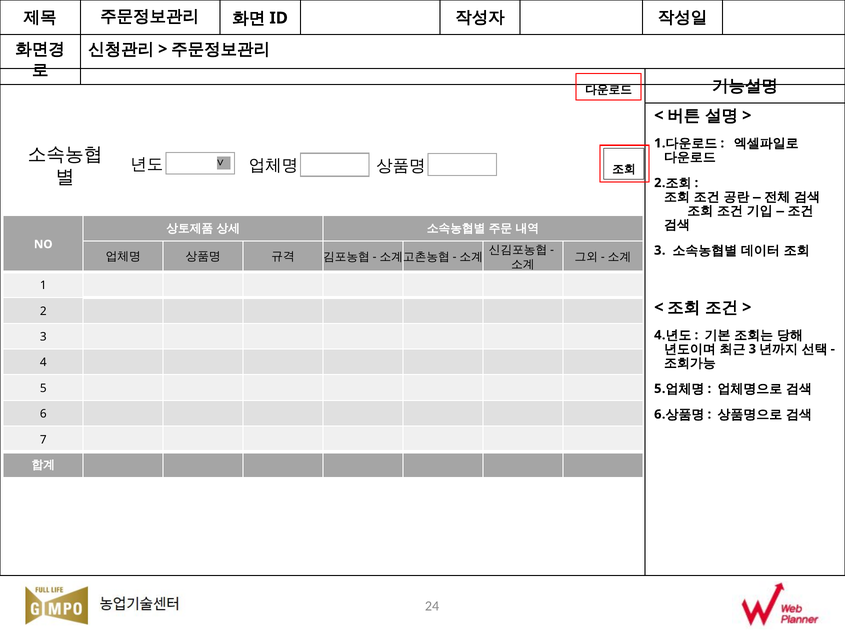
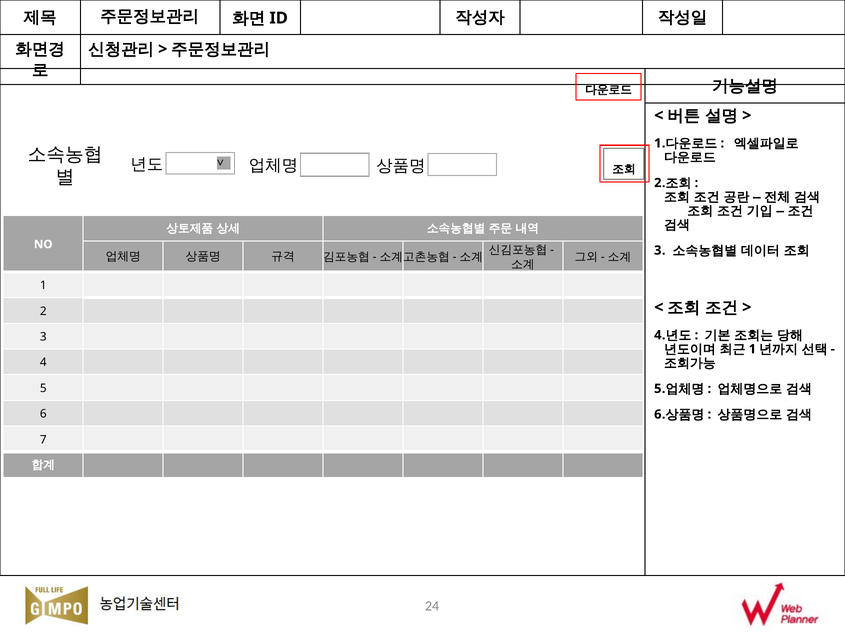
3 at (752, 349): 3 -> 1
